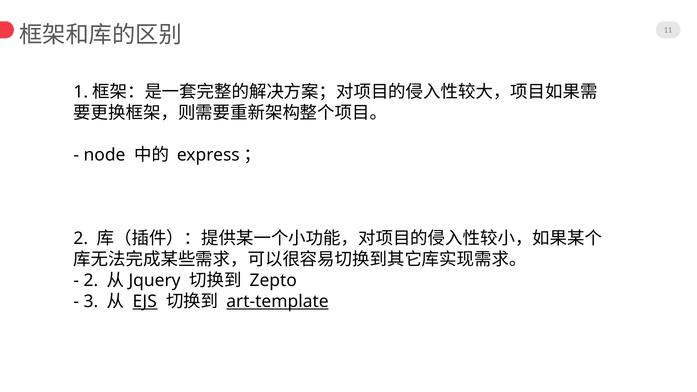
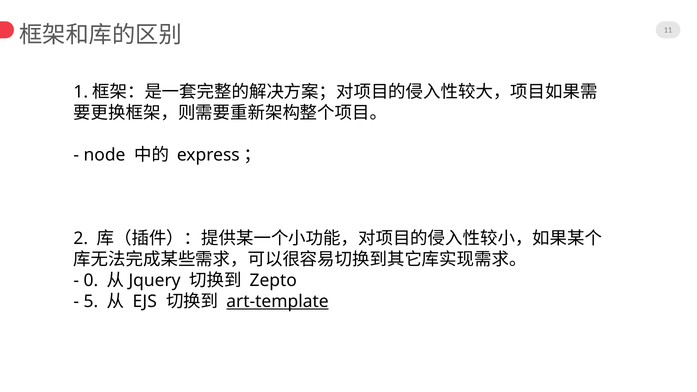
2 at (91, 280): 2 -> 0
3: 3 -> 5
EJS underline: present -> none
